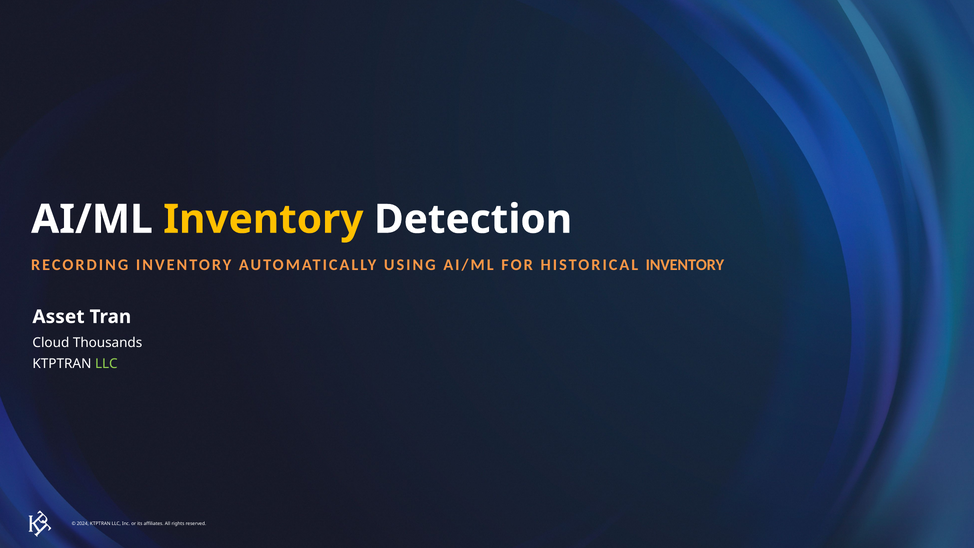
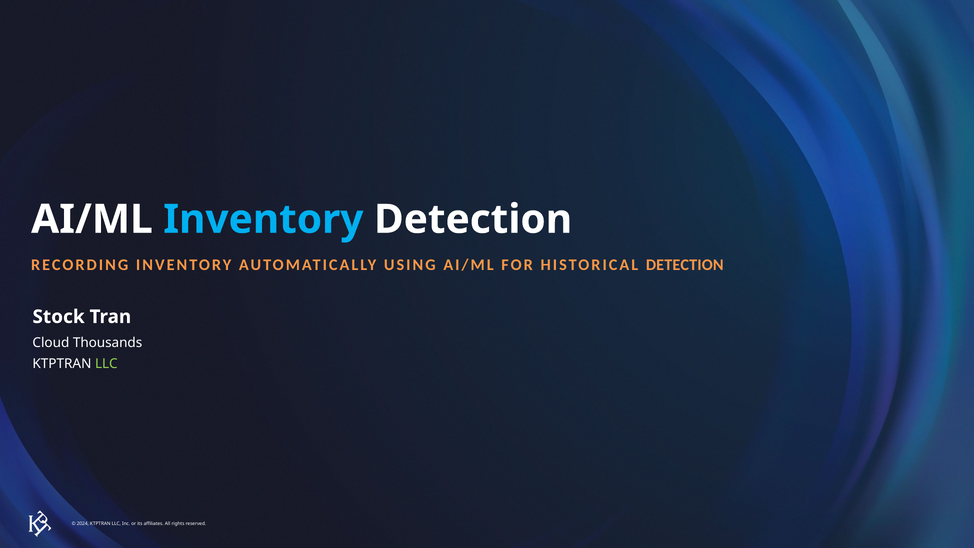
Inventory at (263, 219) colour: yellow -> light blue
HISTORICAL INVENTORY: INVENTORY -> DETECTION
Asset: Asset -> Stock
